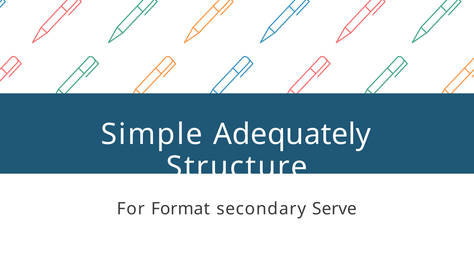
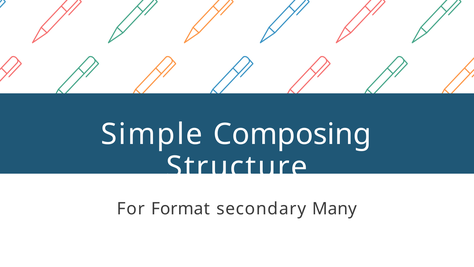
Adequately: Adequately -> Composing
Serve: Serve -> Many
